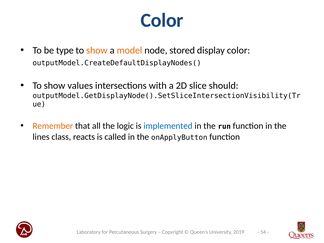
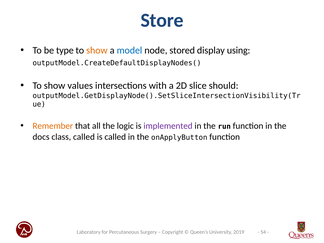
Color at (162, 20): Color -> Store
model colour: orange -> blue
display color: color -> using
implemented colour: blue -> purple
lines: lines -> docs
class reacts: reacts -> called
